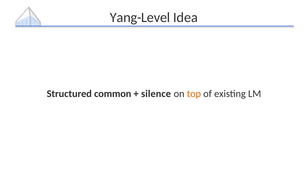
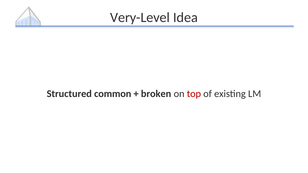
Yang-Level: Yang-Level -> Very-Level
silence: silence -> broken
top colour: orange -> red
